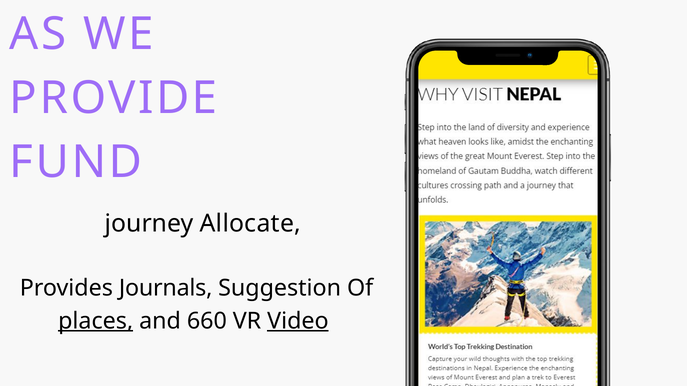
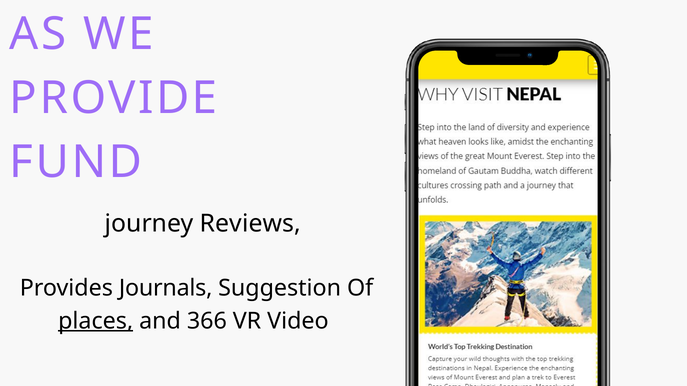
Allocate: Allocate -> Reviews
660: 660 -> 366
Video underline: present -> none
